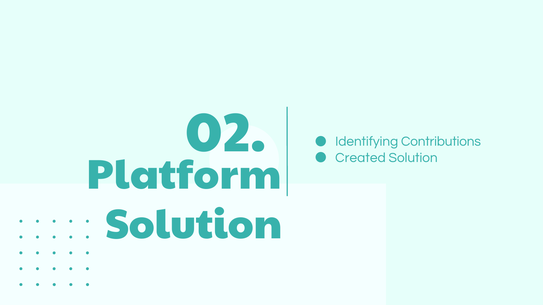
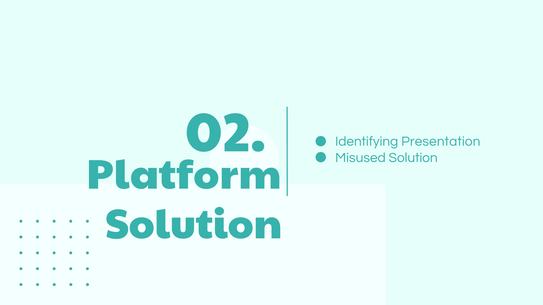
Contributions: Contributions -> Presentation
Created: Created -> Misused
